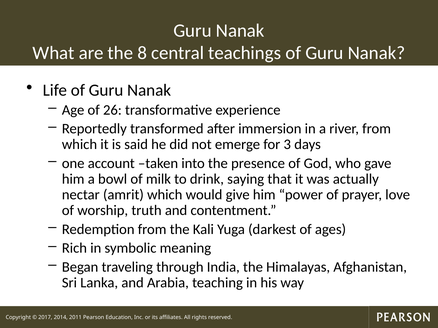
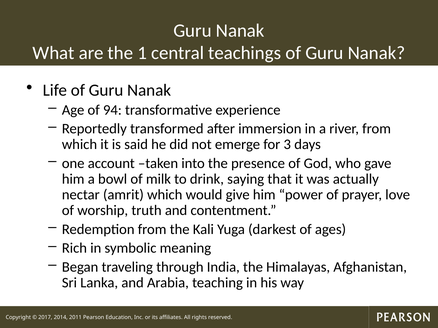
8: 8 -> 1
26: 26 -> 94
